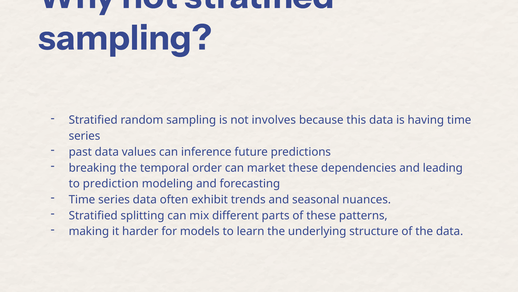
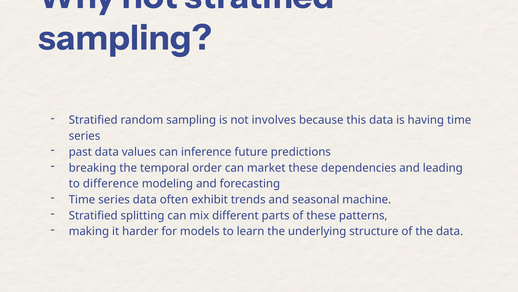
prediction: prediction -> difference
nuances: nuances -> machine
